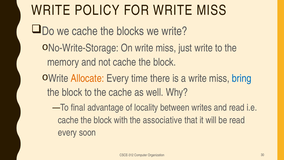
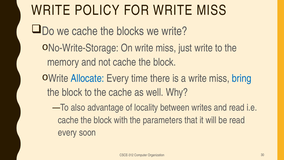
Allocate colour: orange -> blue
final: final -> also
associative: associative -> parameters
